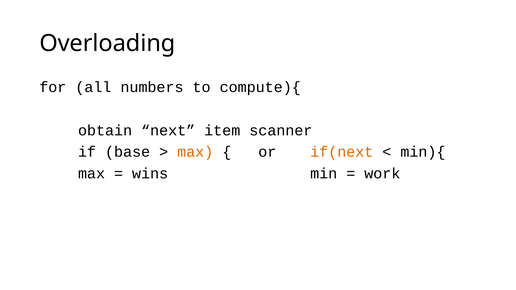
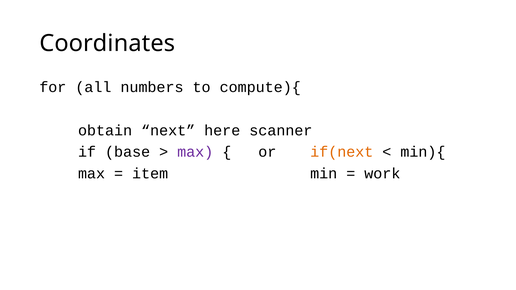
Overloading: Overloading -> Coordinates
item: item -> here
max at (195, 152) colour: orange -> purple
wins: wins -> item
